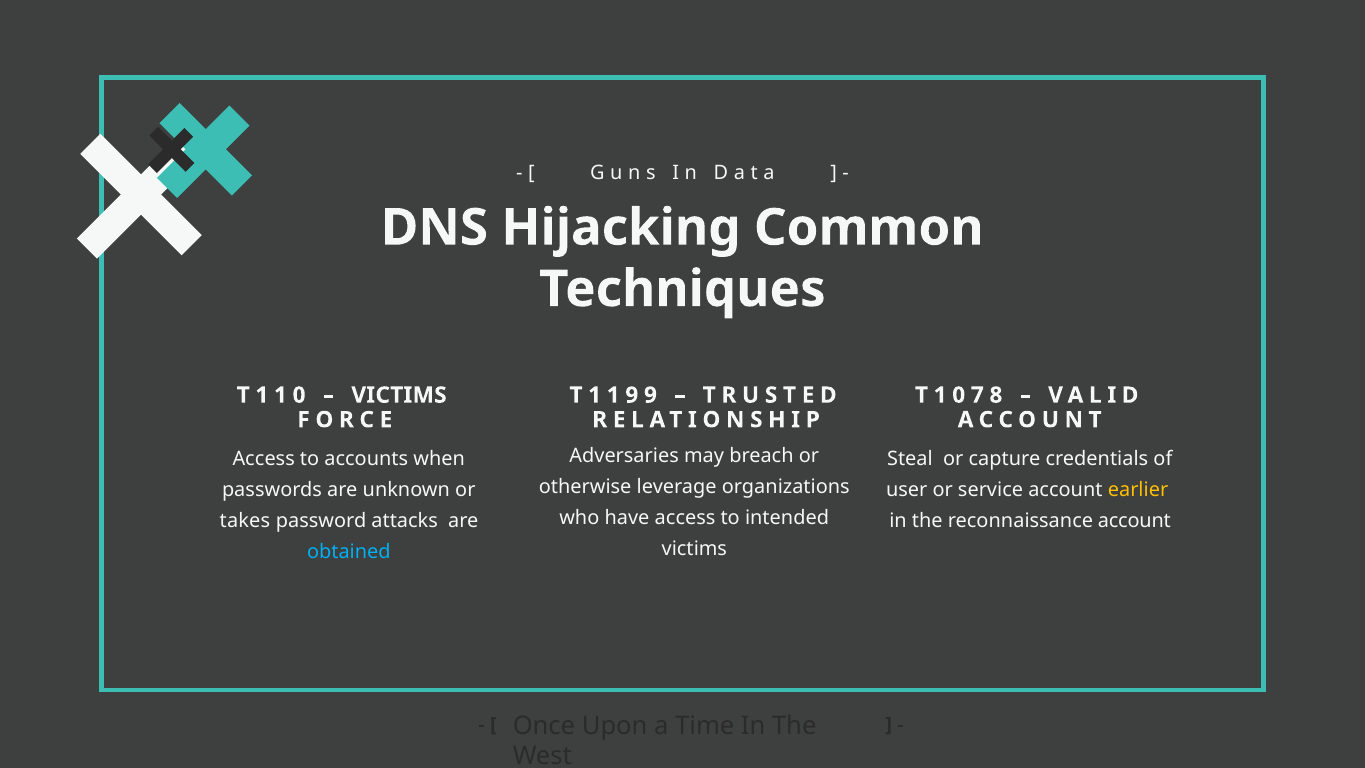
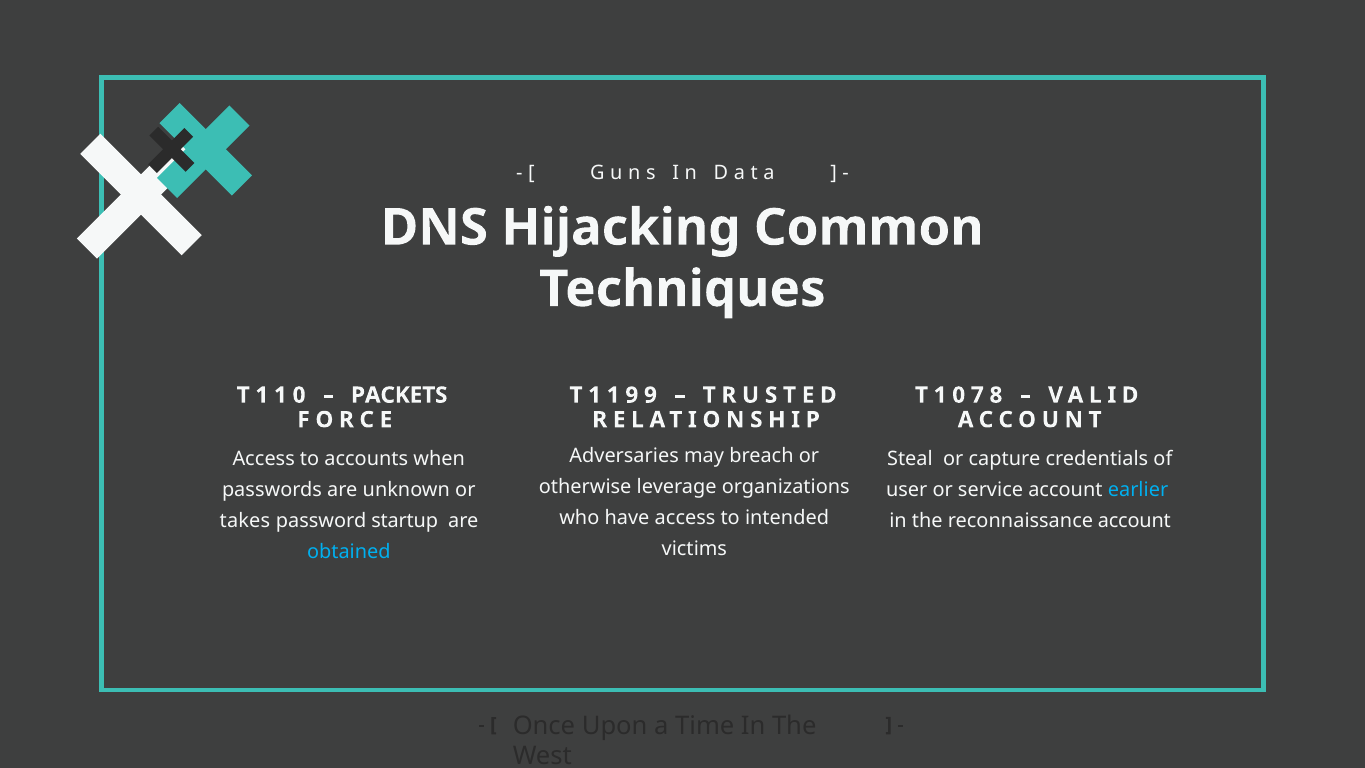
VICTIMS at (399, 395): VICTIMS -> PACKETS
earlier colour: yellow -> light blue
attacks: attacks -> startup
